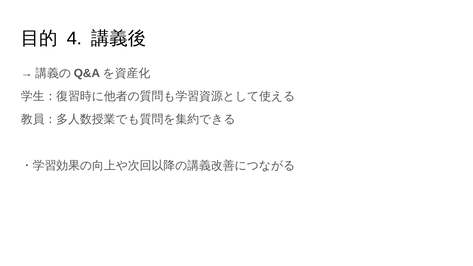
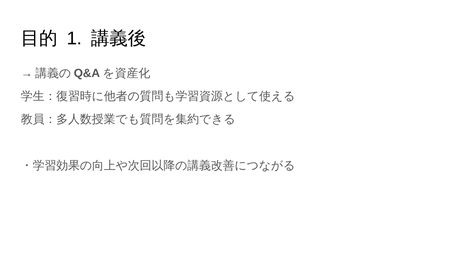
4: 4 -> 1
